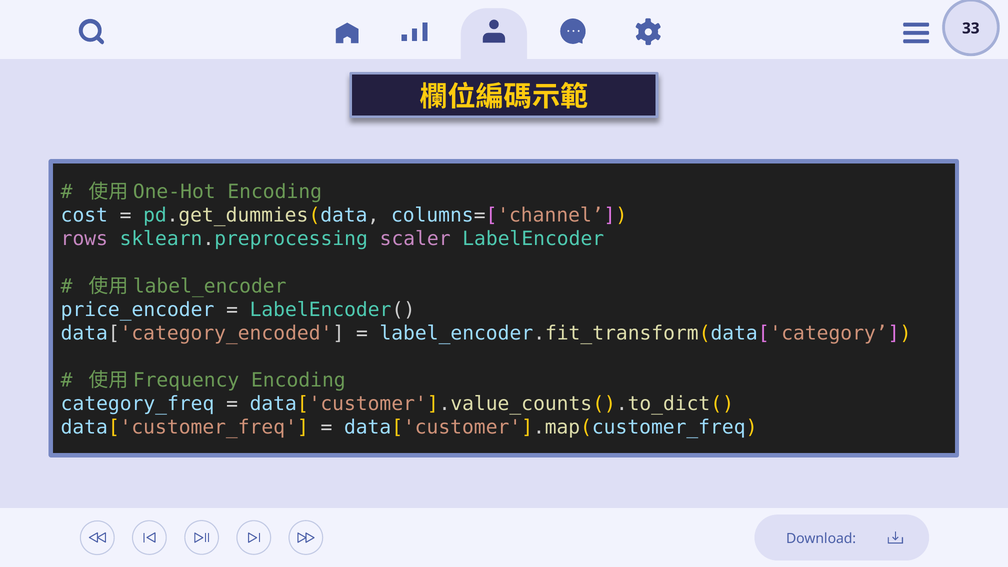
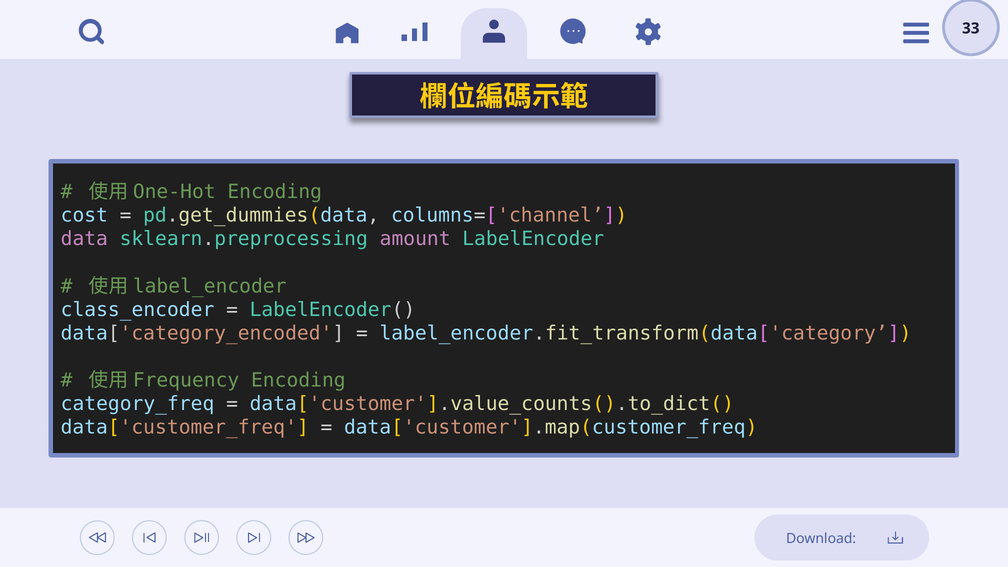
rows: rows -> data
scaler: scaler -> amount
price_encoder: price_encoder -> class_encoder
